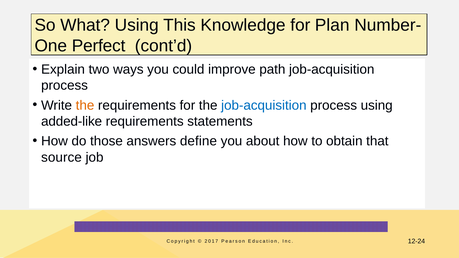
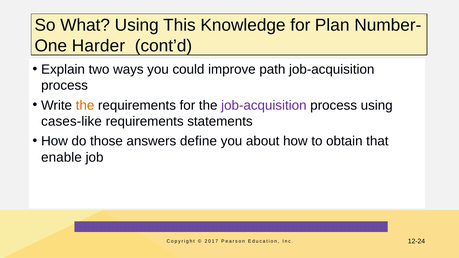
Perfect: Perfect -> Harder
job-acquisition at (264, 105) colour: blue -> purple
added-like: added-like -> cases-like
source: source -> enable
